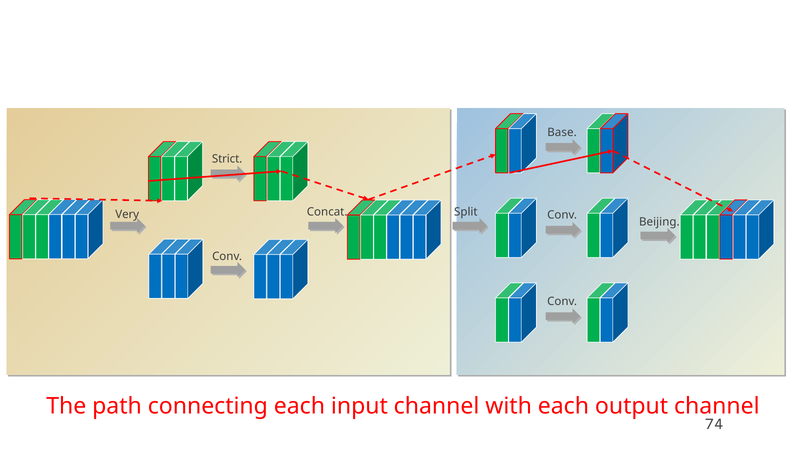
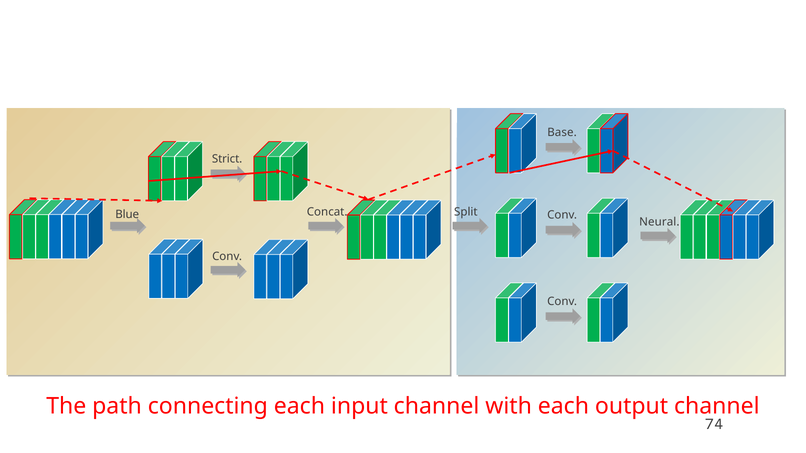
Very: Very -> Blue
Beijing: Beijing -> Neural
